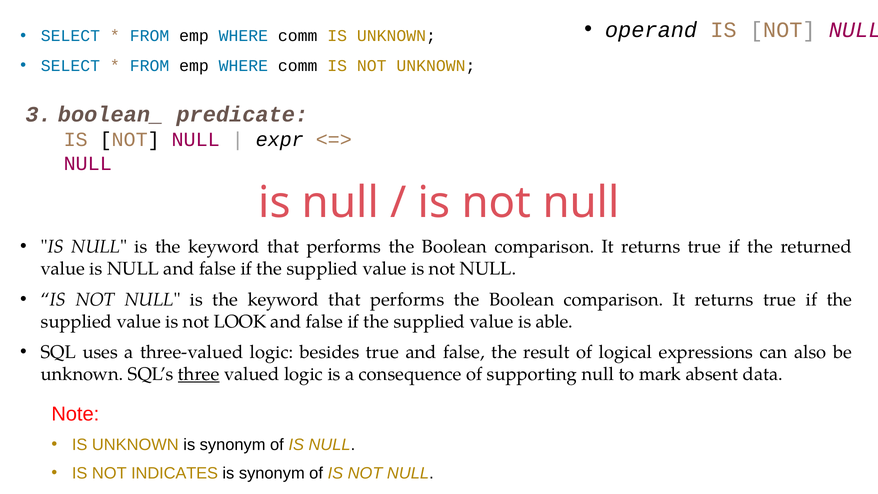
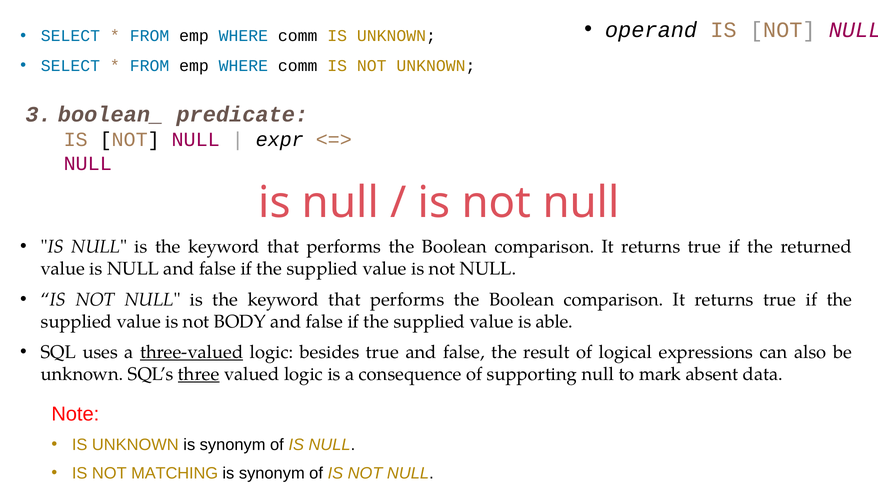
LOOK: LOOK -> BODY
three-valued underline: none -> present
INDICATES: INDICATES -> MATCHING
